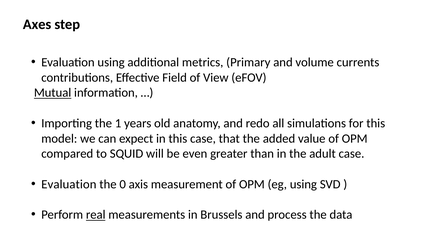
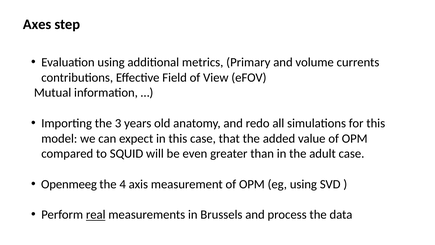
Mutual underline: present -> none
1: 1 -> 3
Evaluation at (69, 184): Evaluation -> Openmeeg
0: 0 -> 4
